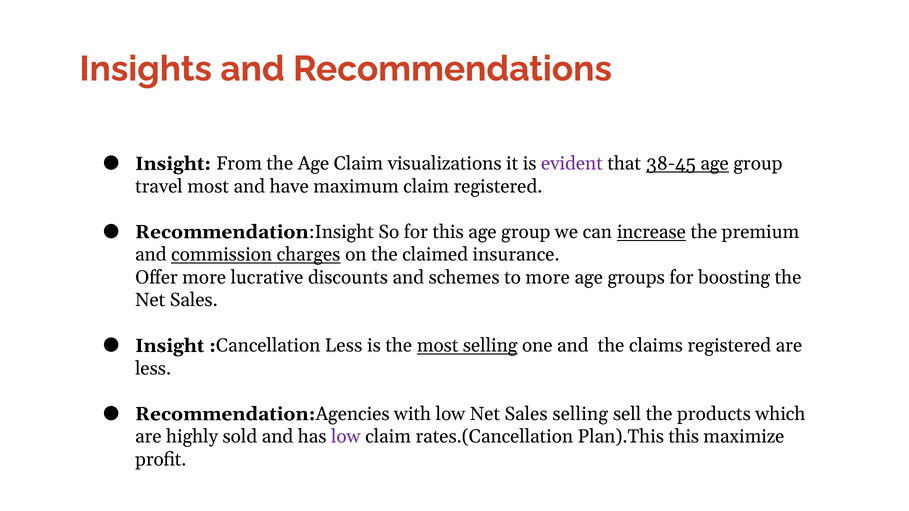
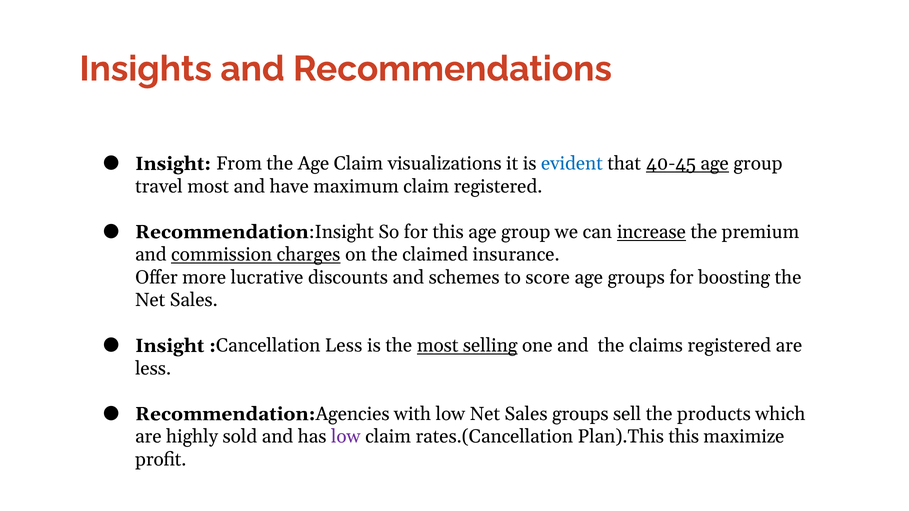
evident colour: purple -> blue
38-45: 38-45 -> 40-45
to more: more -> score
Sales selling: selling -> groups
